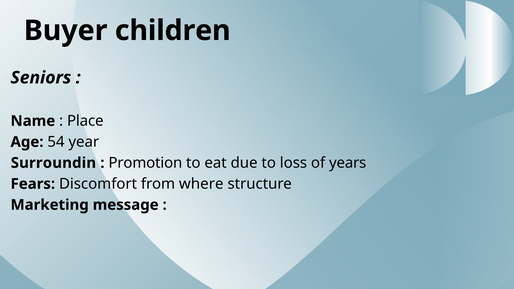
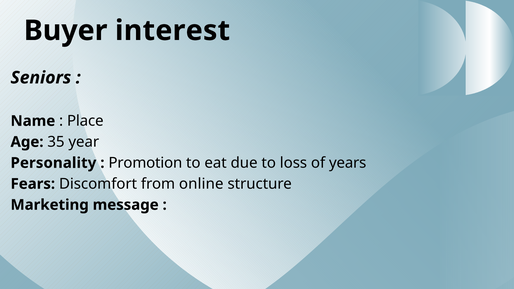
children: children -> interest
54: 54 -> 35
Surroundin: Surroundin -> Personality
where: where -> online
